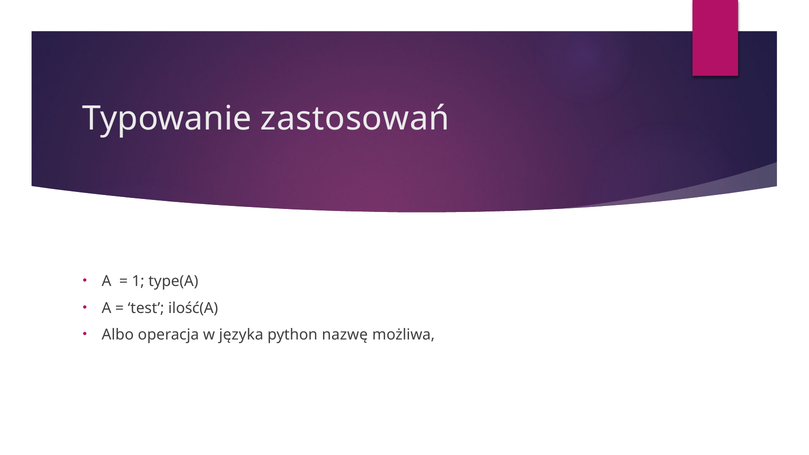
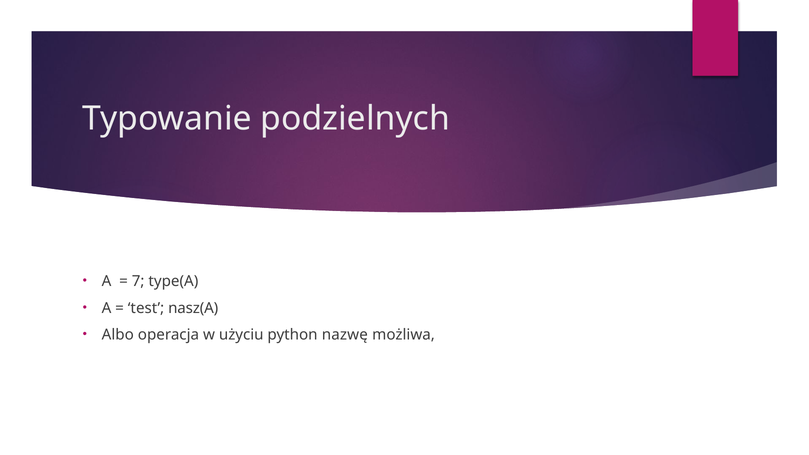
zastosowań: zastosowań -> podzielnych
1: 1 -> 7
ilość(A: ilość(A -> nasz(A
języka: języka -> użyciu
